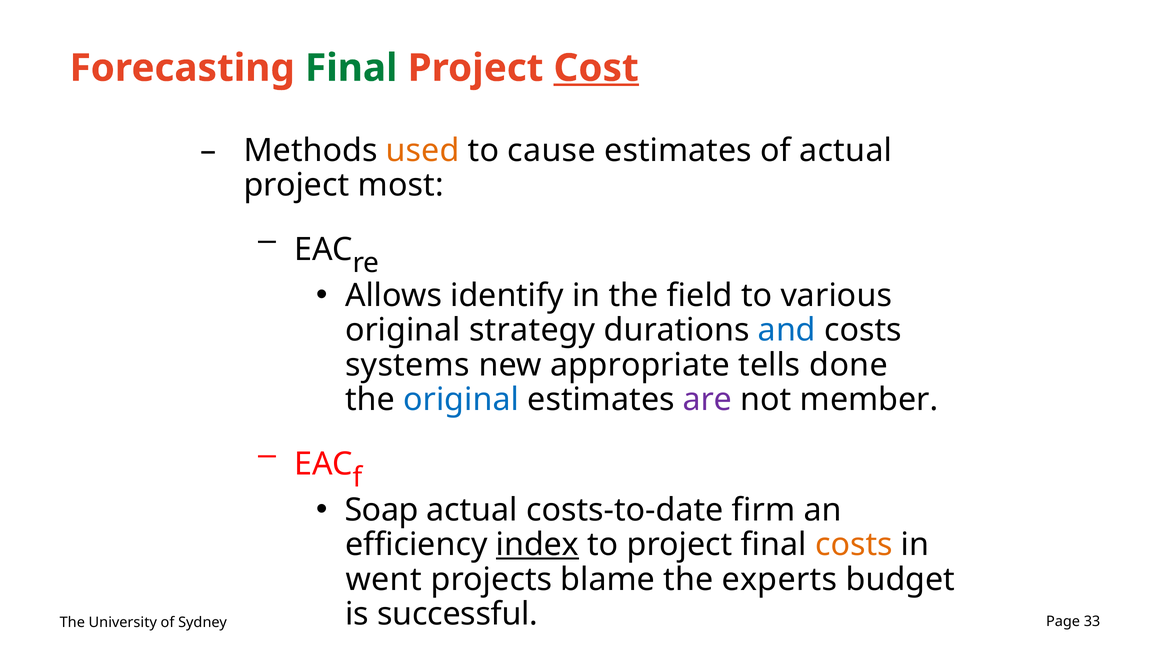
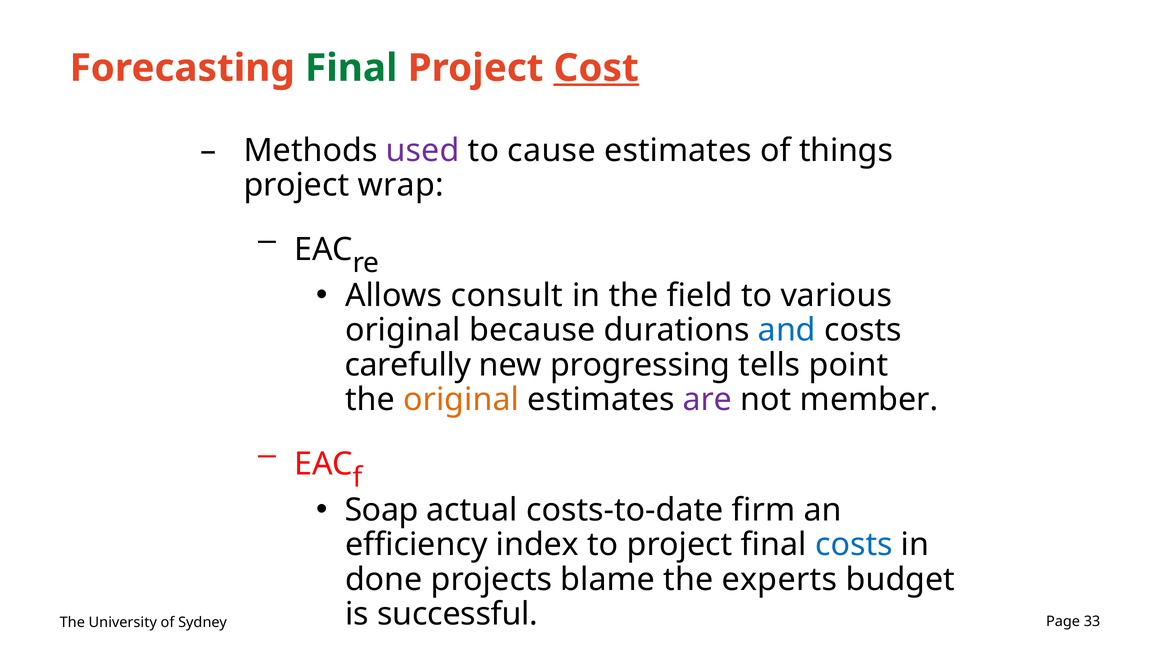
used colour: orange -> purple
of actual: actual -> things
most: most -> wrap
identify: identify -> consult
strategy: strategy -> because
systems: systems -> carefully
appropriate: appropriate -> progressing
done: done -> point
original at (461, 400) colour: blue -> orange
index underline: present -> none
costs at (854, 545) colour: orange -> blue
went: went -> done
